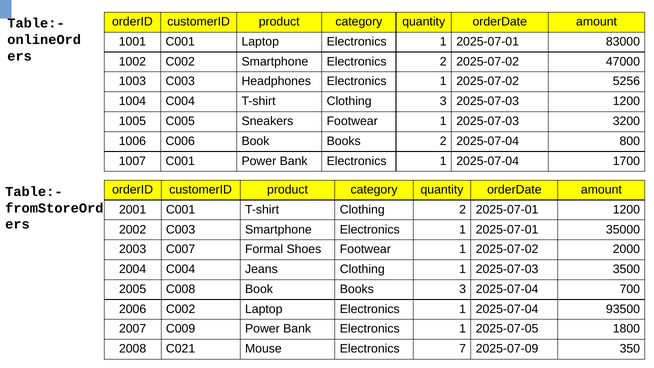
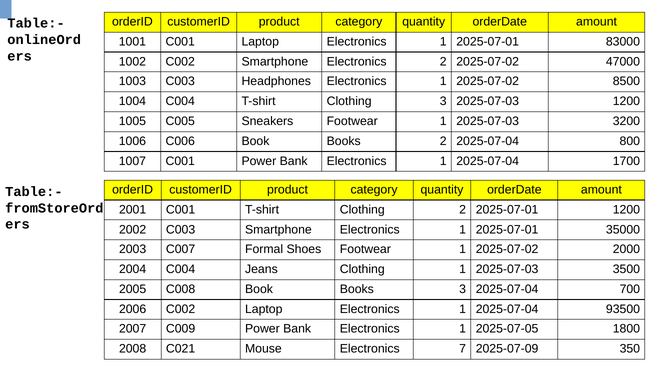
5256: 5256 -> 8500
